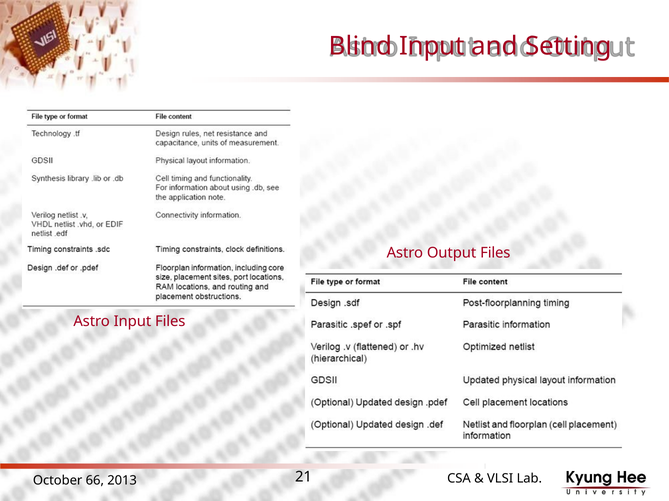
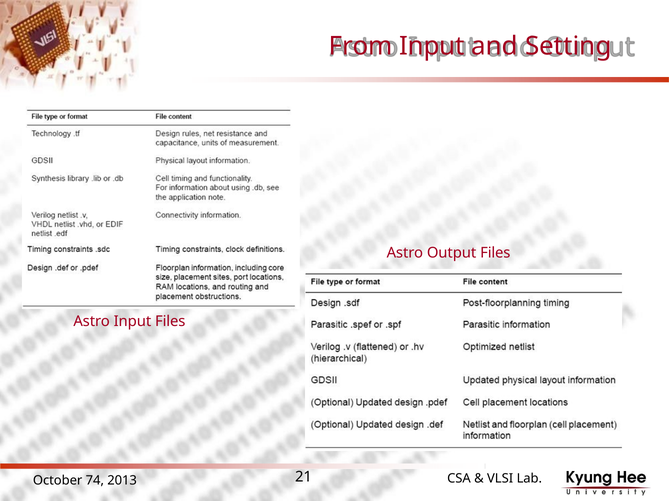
Blind: Blind -> From
66: 66 -> 74
